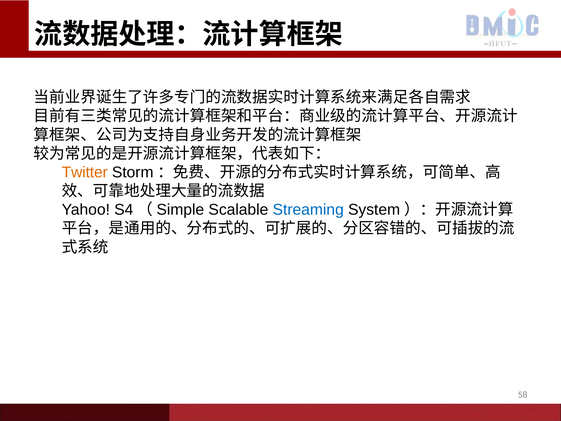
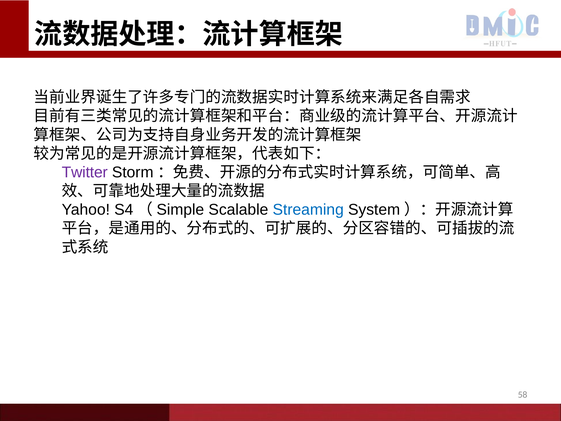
Twitter colour: orange -> purple
